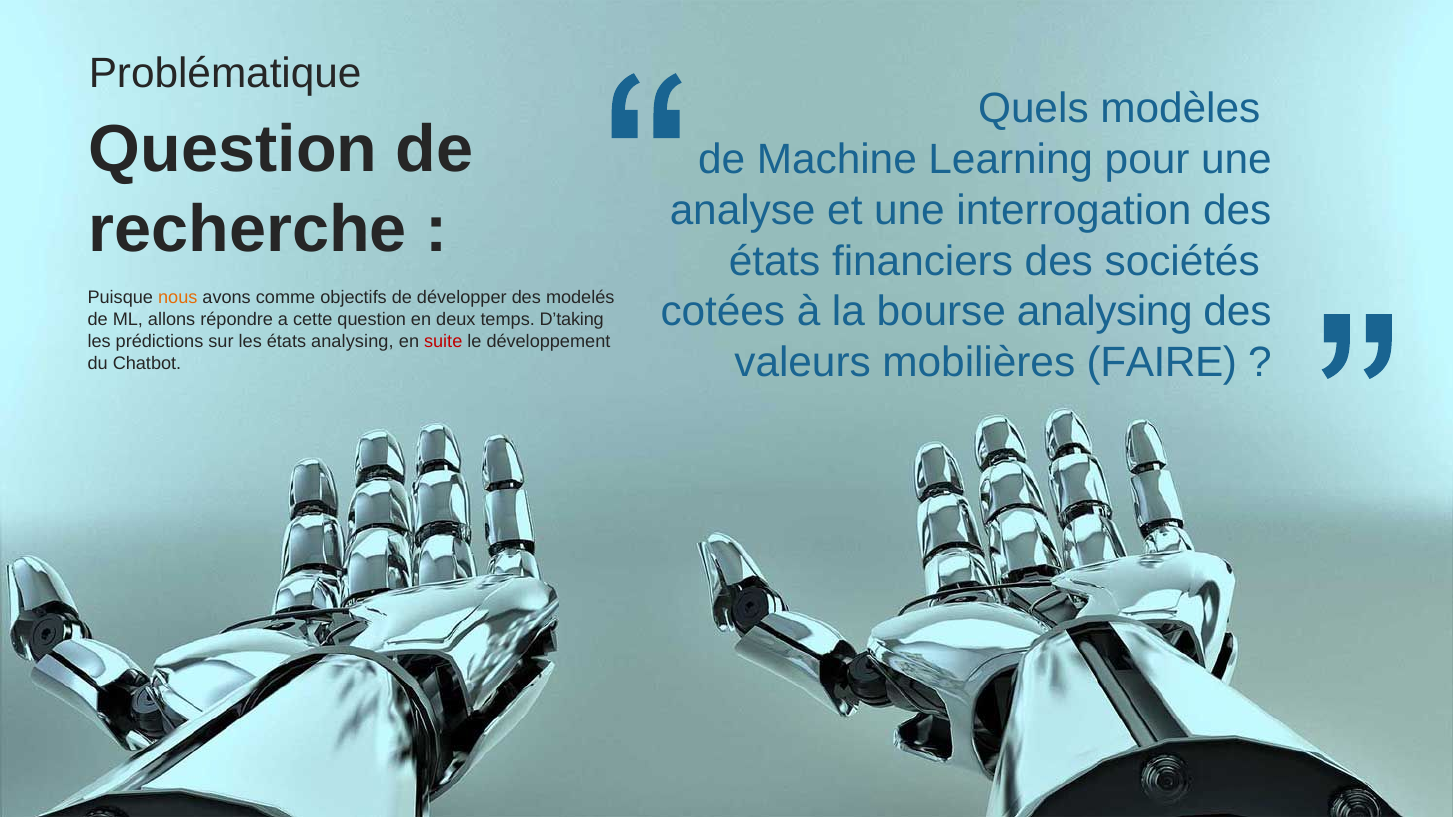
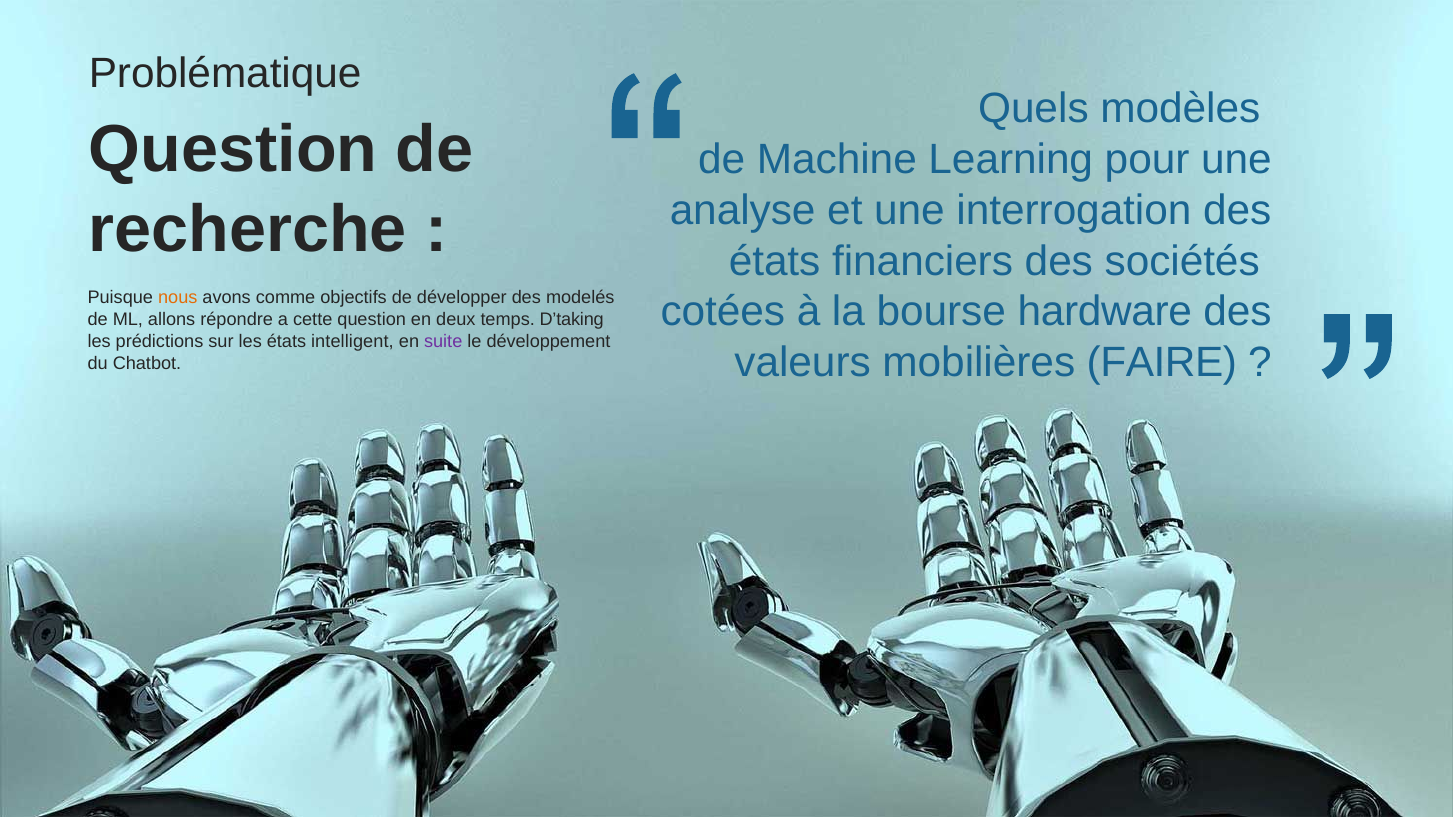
bourse analysing: analysing -> hardware
états analysing: analysing -> intelligent
suite colour: red -> purple
